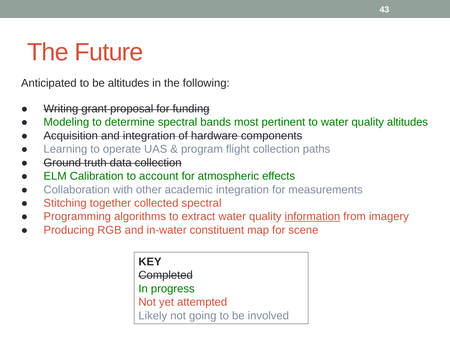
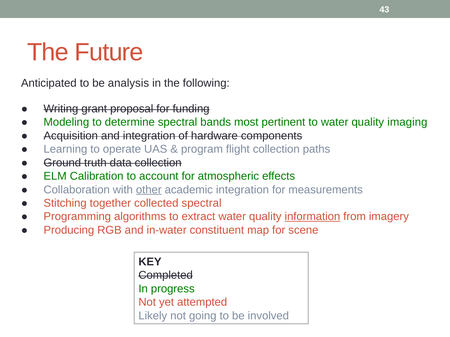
be altitudes: altitudes -> analysis
quality altitudes: altitudes -> imaging
other underline: none -> present
